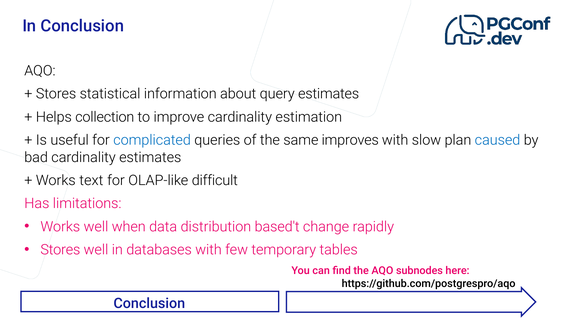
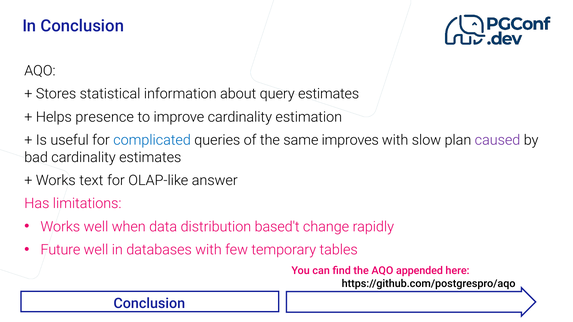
collection: collection -> presence
caused colour: blue -> purple
difficult: difficult -> answer
Stores at (60, 250): Stores -> Future
subnodes: subnodes -> appended
